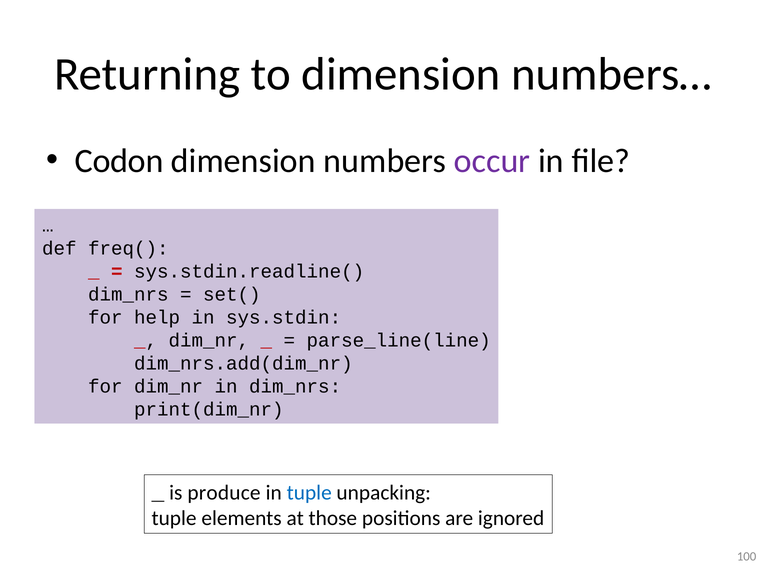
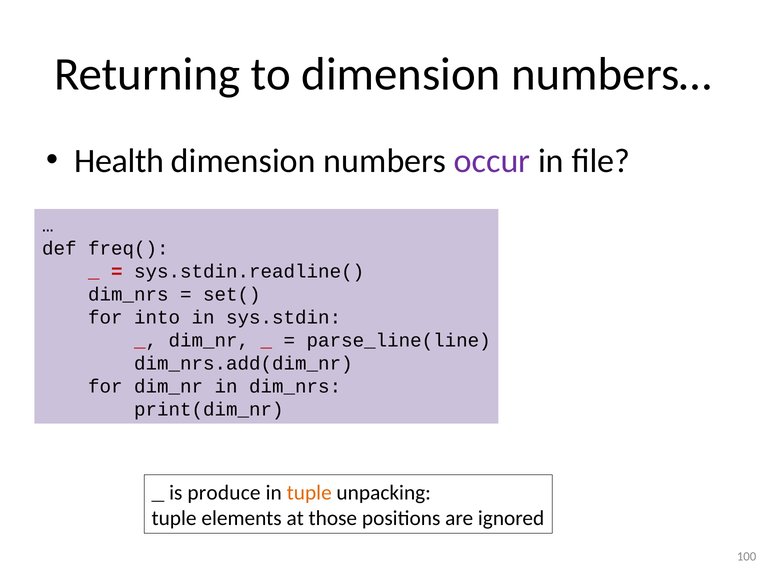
Codon: Codon -> Health
help: help -> into
tuple at (309, 493) colour: blue -> orange
